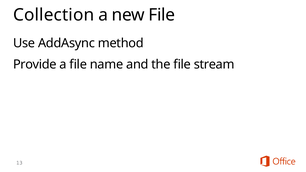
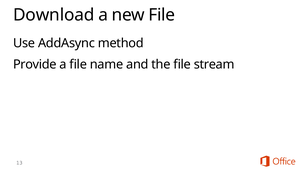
Collection: Collection -> Download
